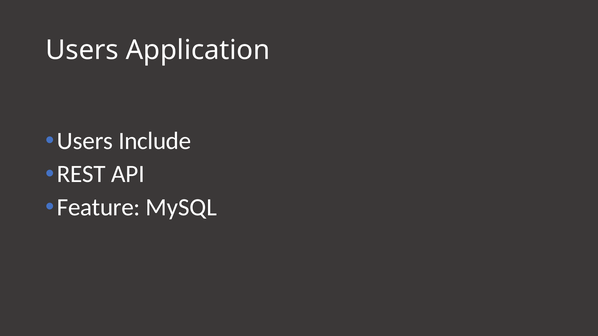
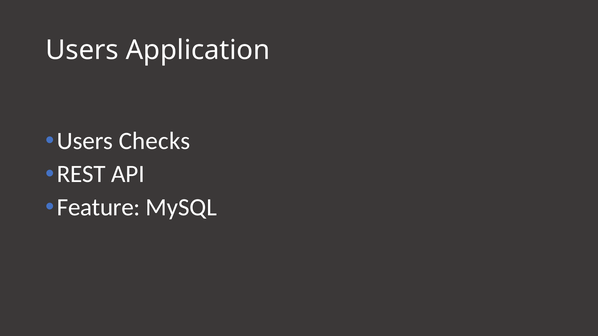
Include: Include -> Checks
